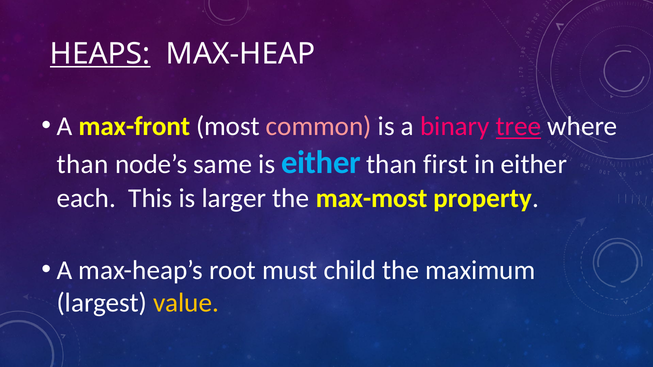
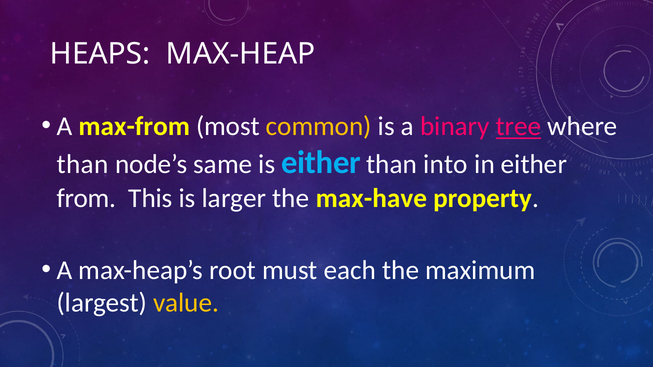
HEAPS underline: present -> none
max-front: max-front -> max-from
common colour: pink -> yellow
first: first -> into
each: each -> from
max-most: max-most -> max-have
child: child -> each
